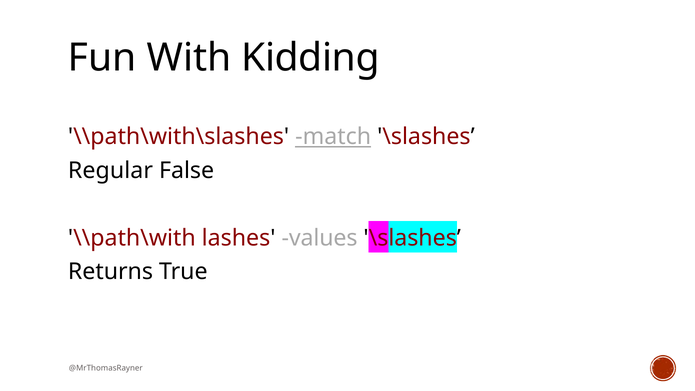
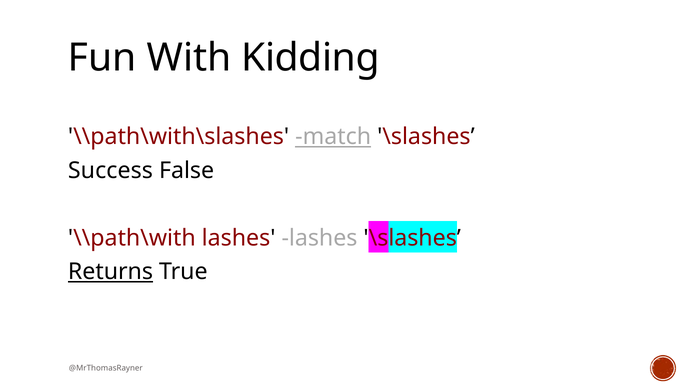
Regular: Regular -> Success
lashes values: values -> lashes
Returns underline: none -> present
